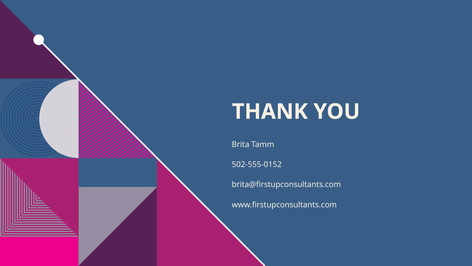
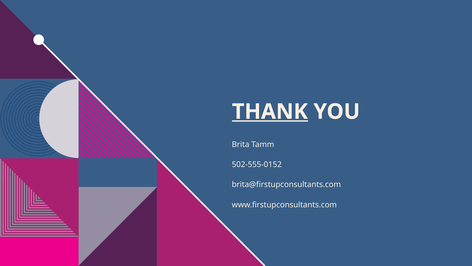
THANK underline: none -> present
